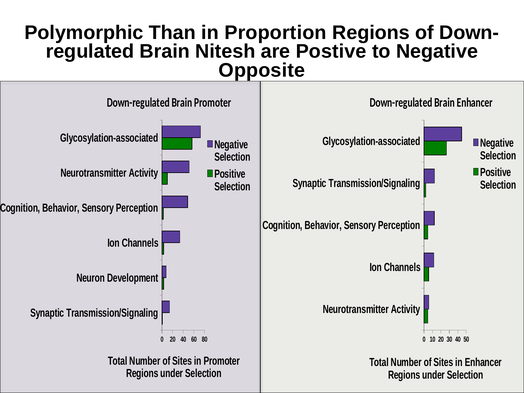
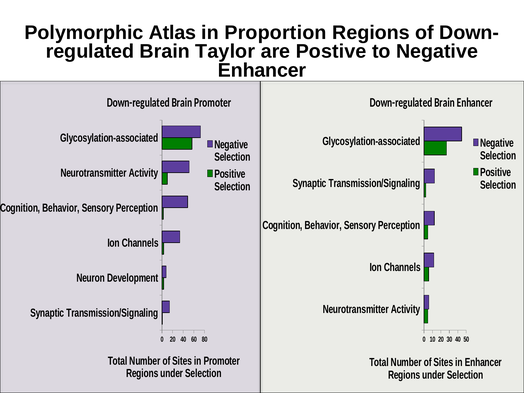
Than: Than -> Atlas
Nitesh: Nitesh -> Taylor
Opposite at (262, 70): Opposite -> Enhancer
